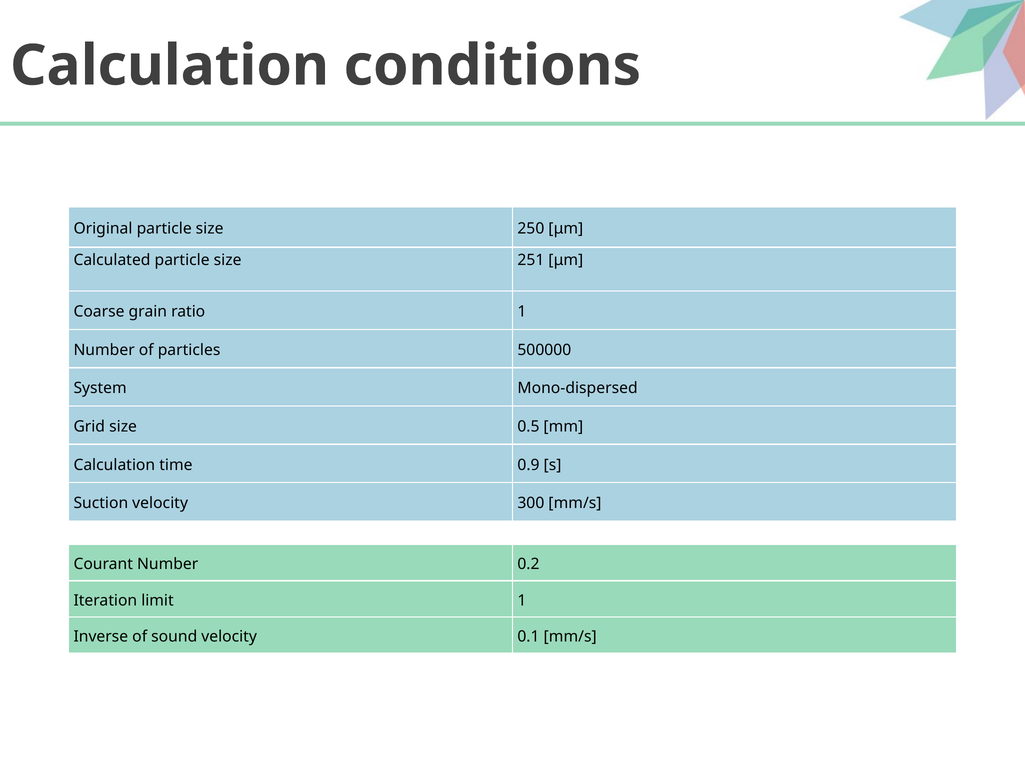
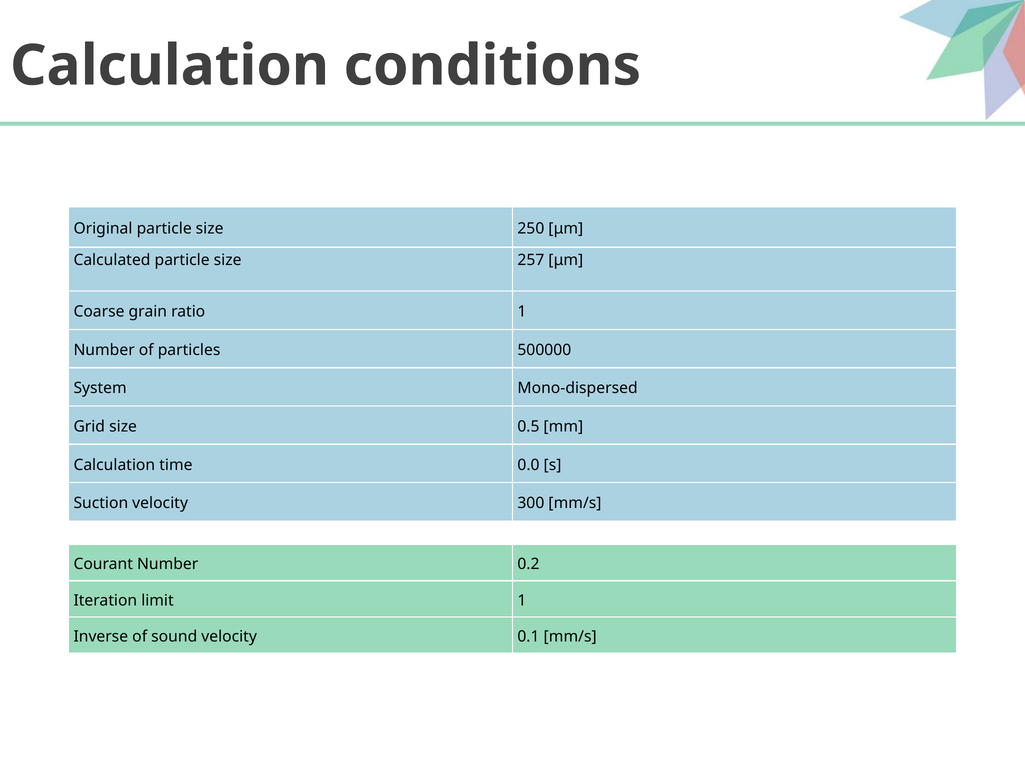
251: 251 -> 257
0.9: 0.9 -> 0.0
